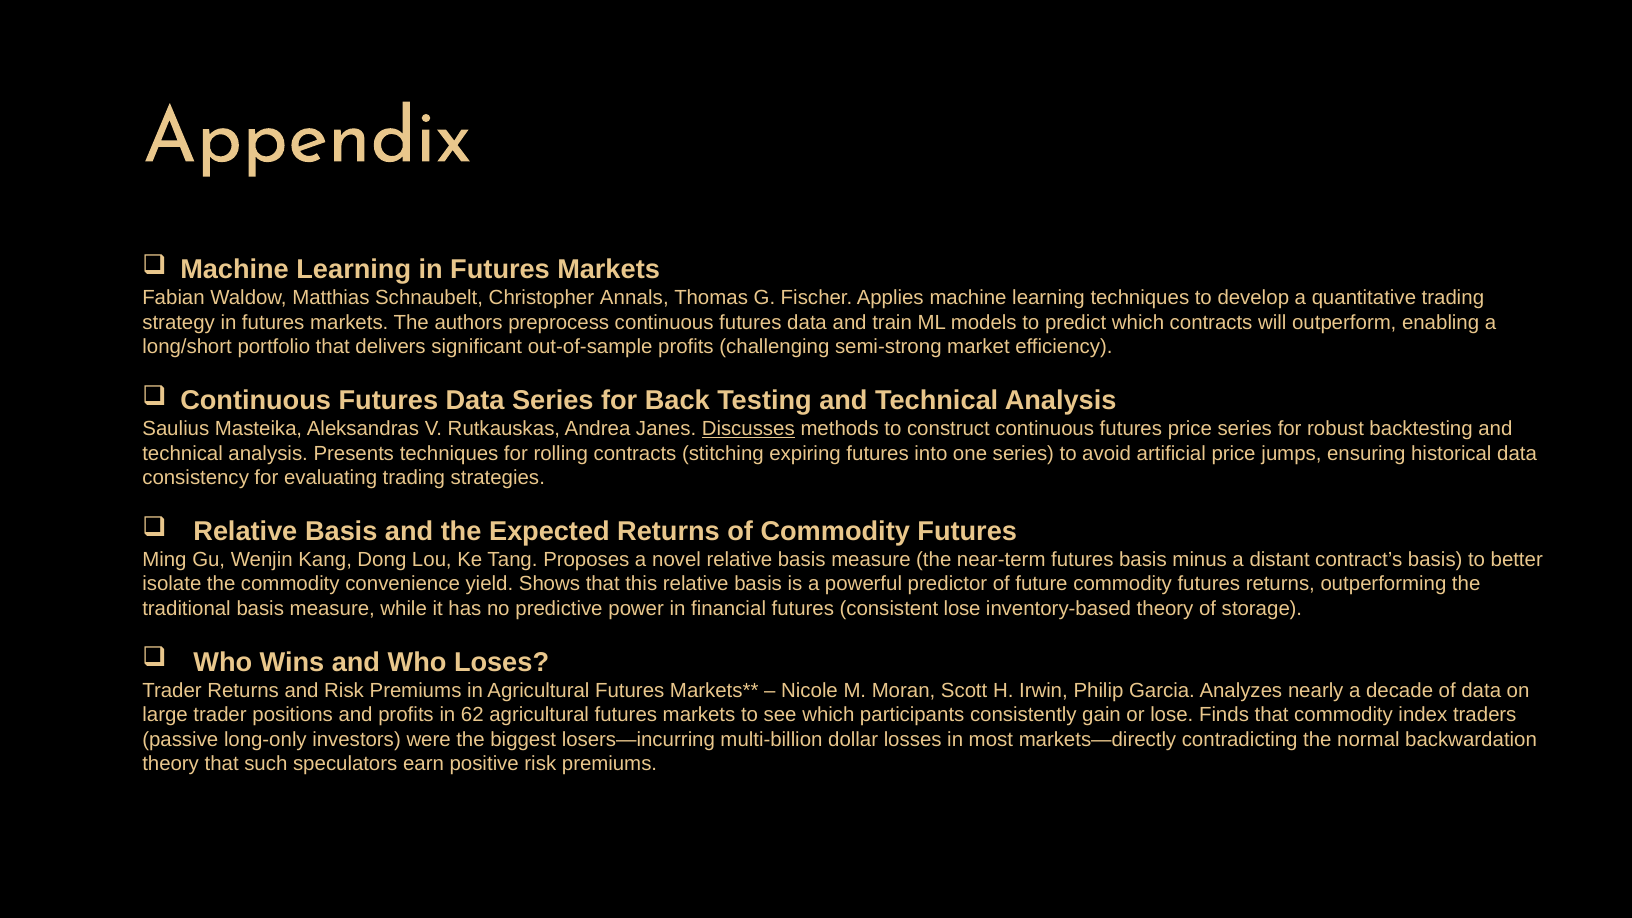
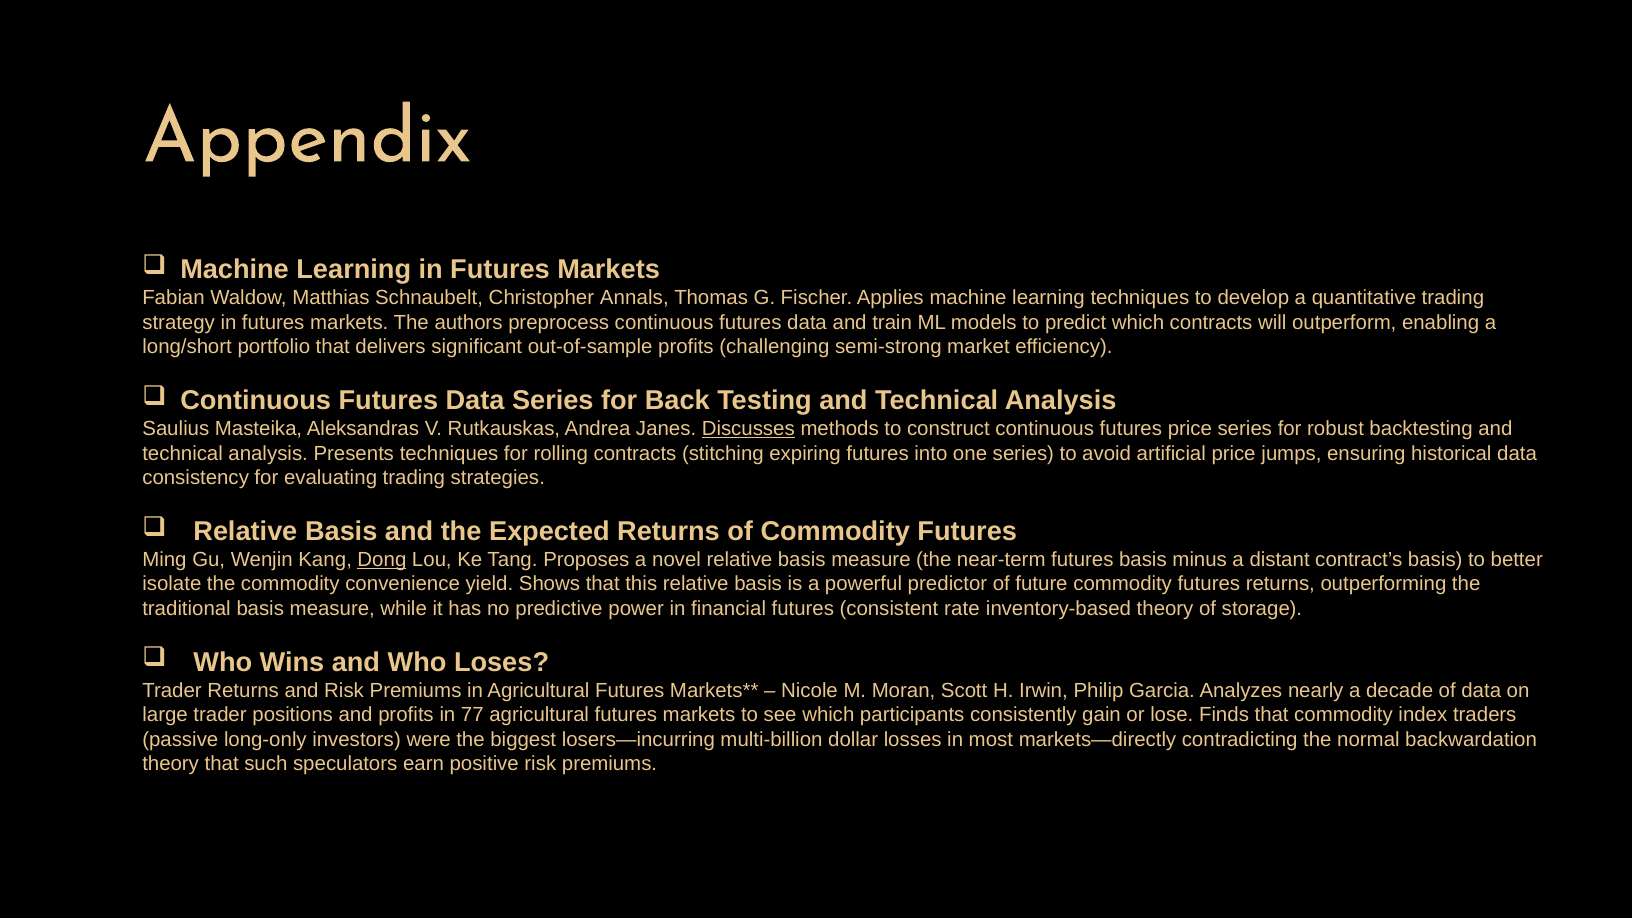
Dong underline: none -> present
consistent lose: lose -> rate
62: 62 -> 77
